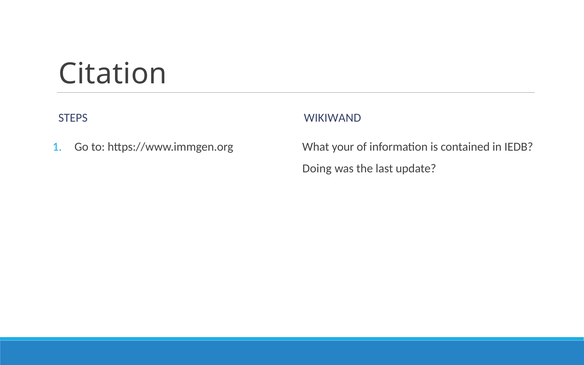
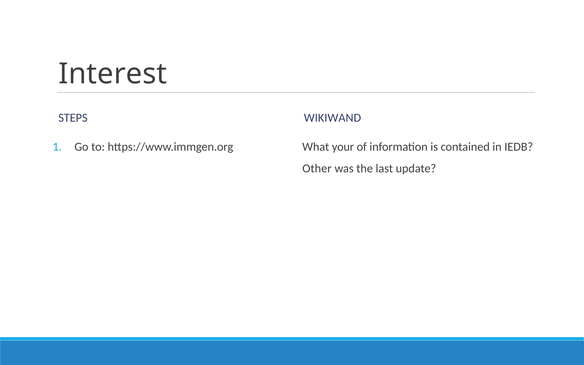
Citation: Citation -> Interest
Doing: Doing -> Other
